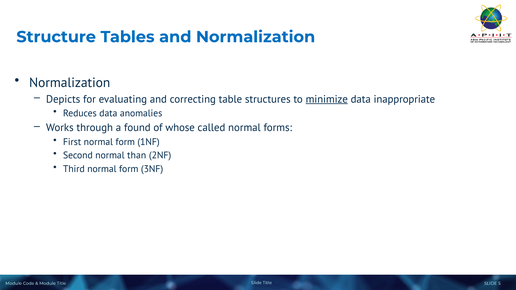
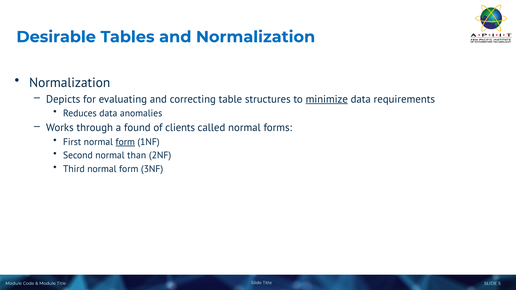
Structure: Structure -> Desirable
inappropriate: inappropriate -> requirements
whose: whose -> clients
form at (125, 142) underline: none -> present
